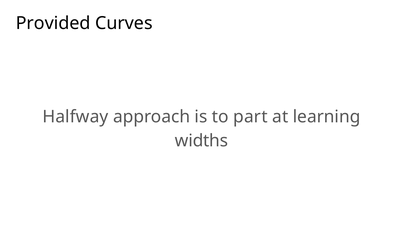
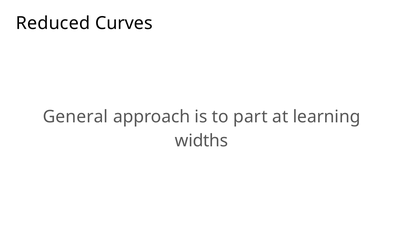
Provided: Provided -> Reduced
Halfway: Halfway -> General
